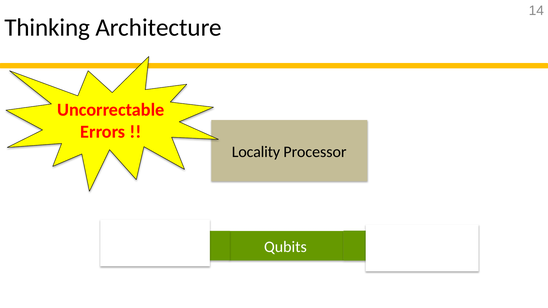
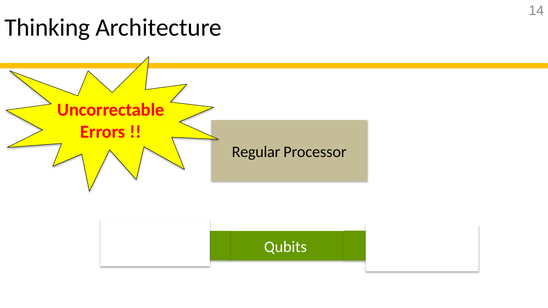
Locality: Locality -> Regular
